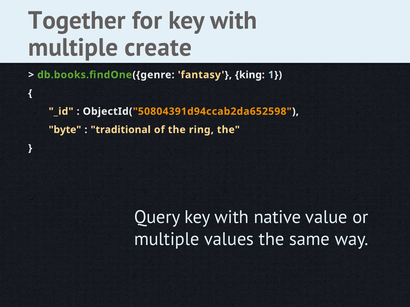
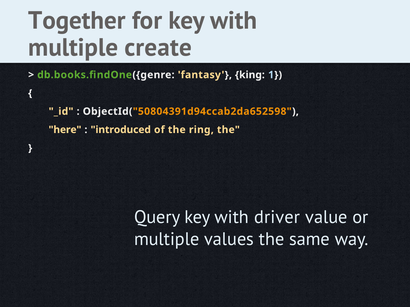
byte: byte -> here
traditional: traditional -> introduced
native: native -> driver
